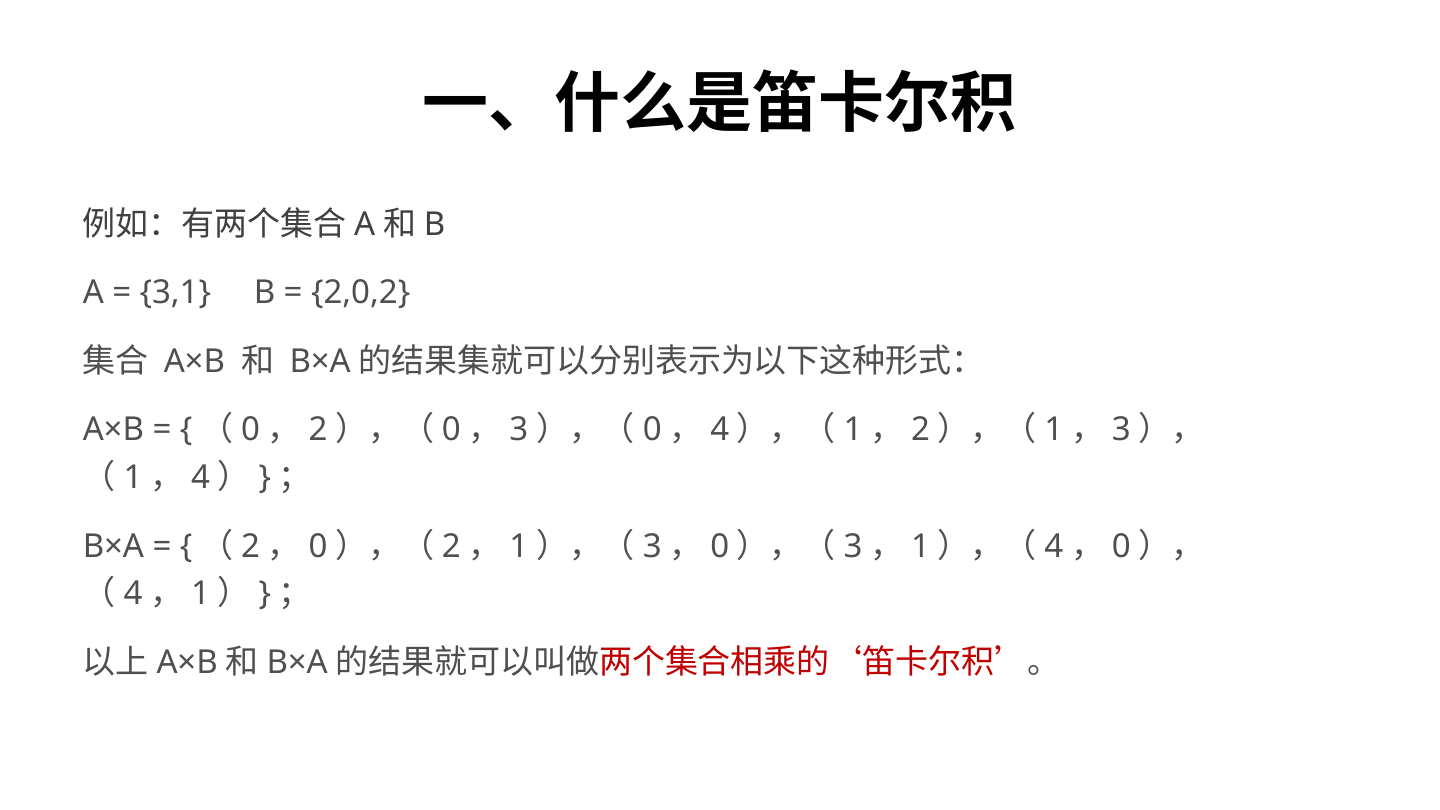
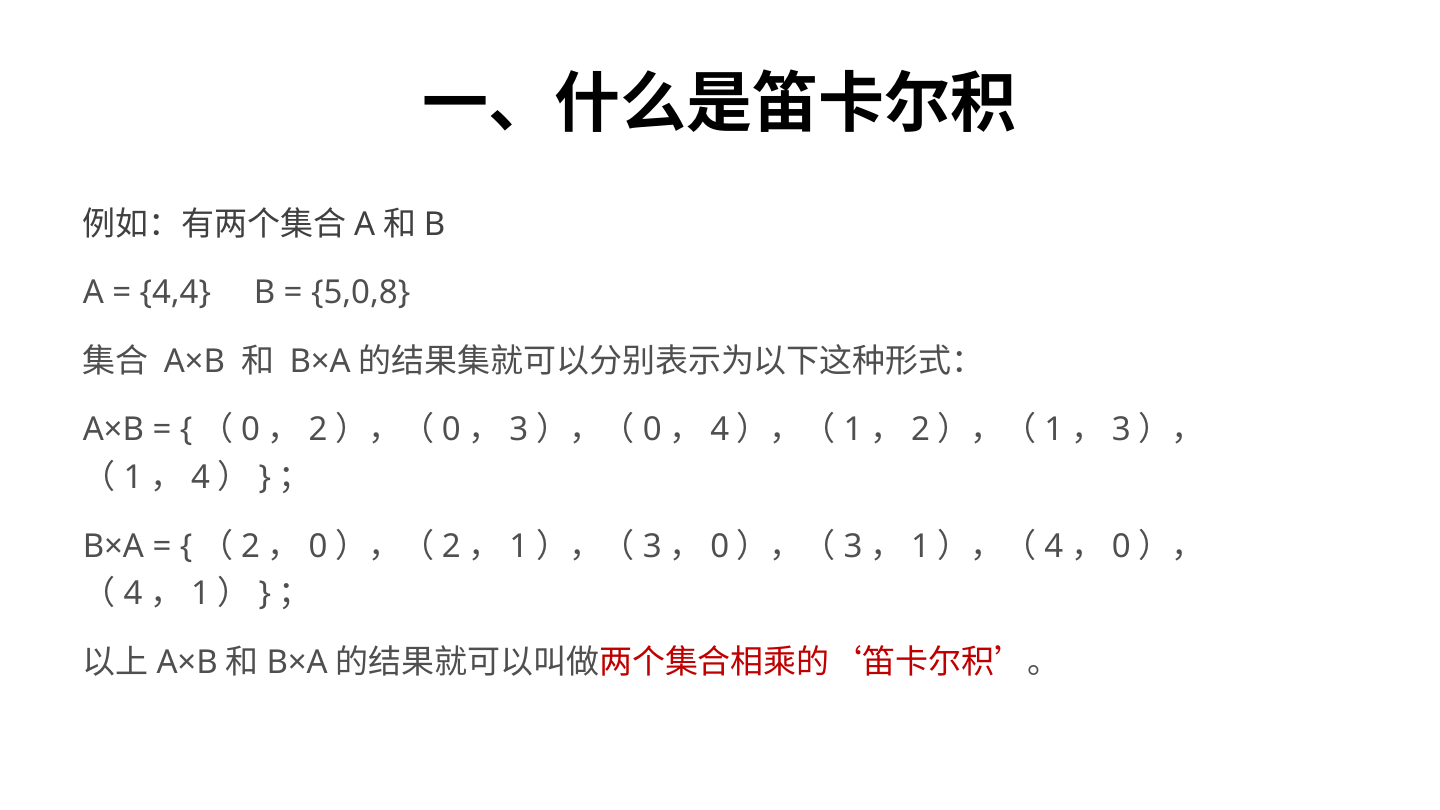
3,1: 3,1 -> 4,4
2,0,2: 2,0,2 -> 5,0,8
